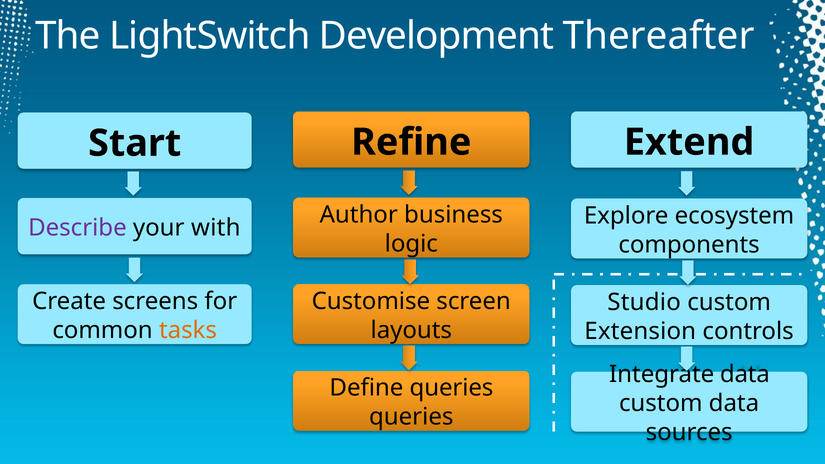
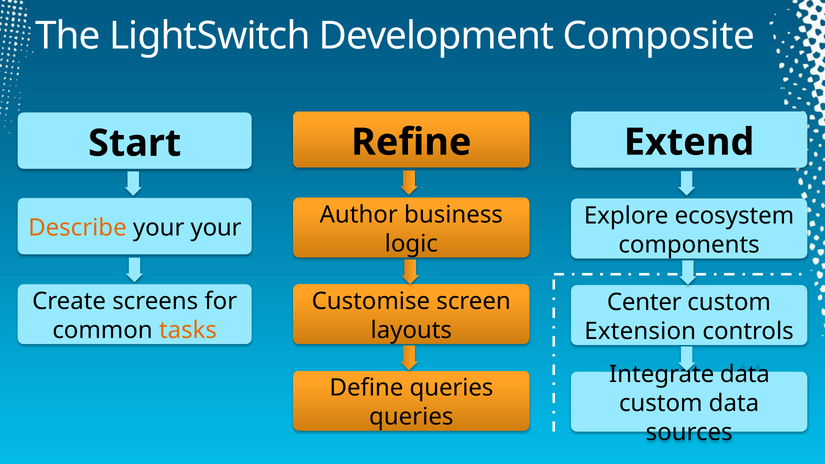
Thereafter: Thereafter -> Composite
Describe colour: purple -> orange
your with: with -> your
Studio: Studio -> Center
